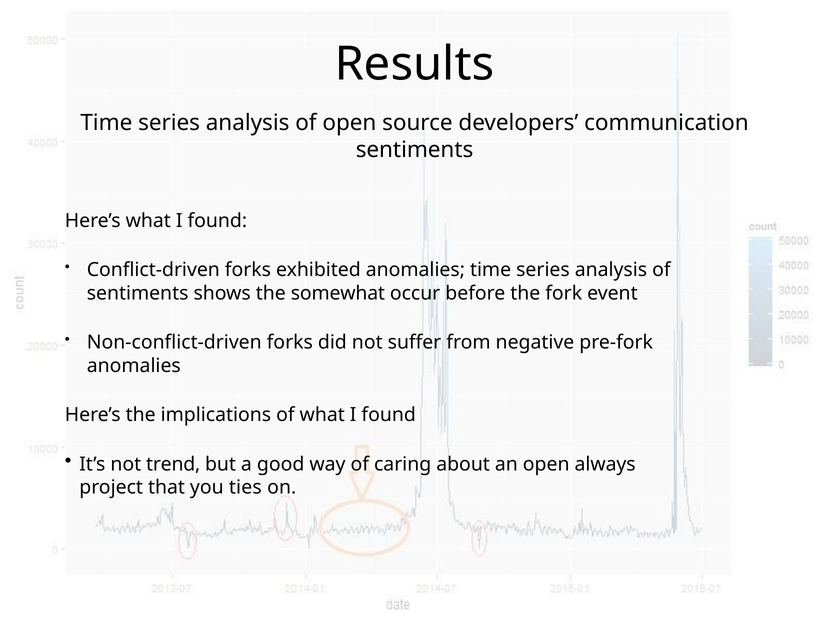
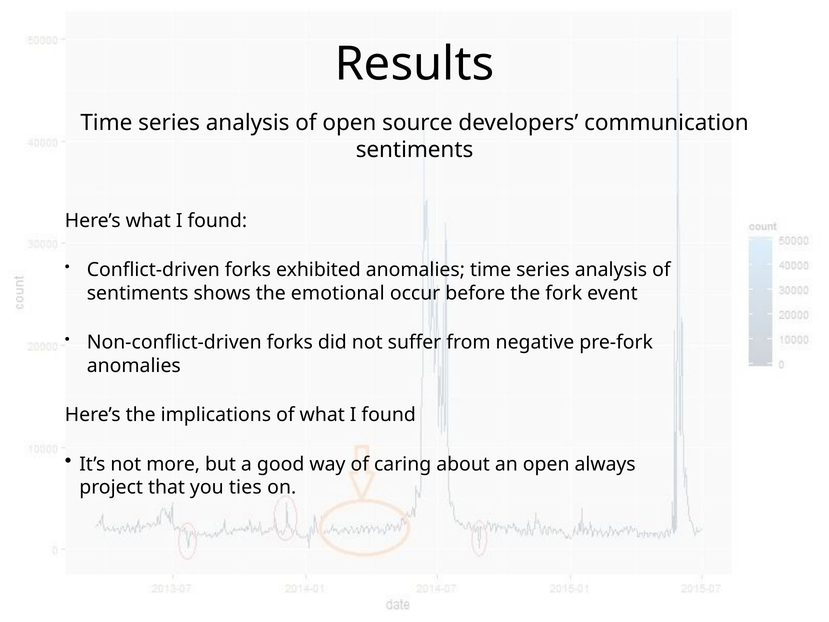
somewhat: somewhat -> emotional
trend: trend -> more
